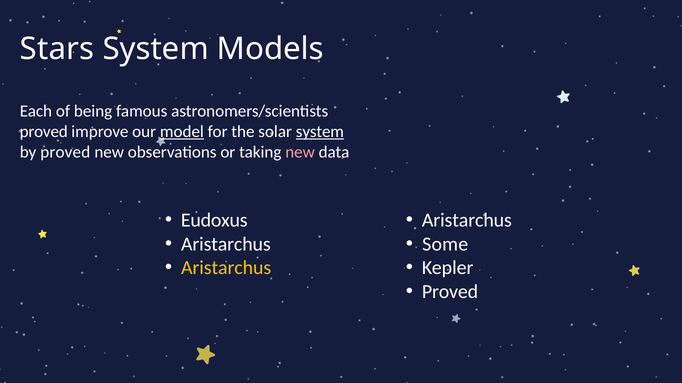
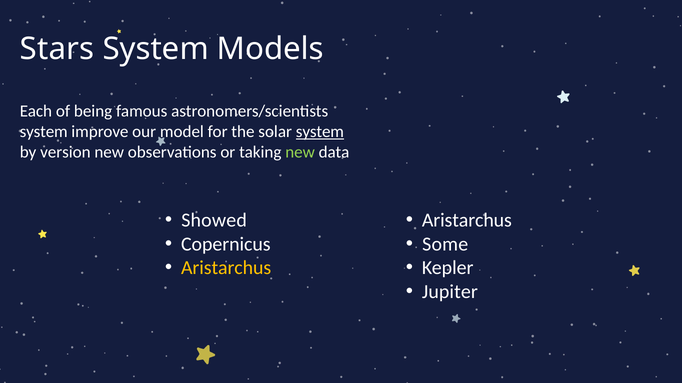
proved at (44, 132): proved -> system
model underline: present -> none
by proved: proved -> version
new at (300, 152) colour: pink -> light green
Eudoxus: Eudoxus -> Showed
Aristarchus at (226, 244): Aristarchus -> Copernicus
Proved at (450, 292): Proved -> Jupiter
